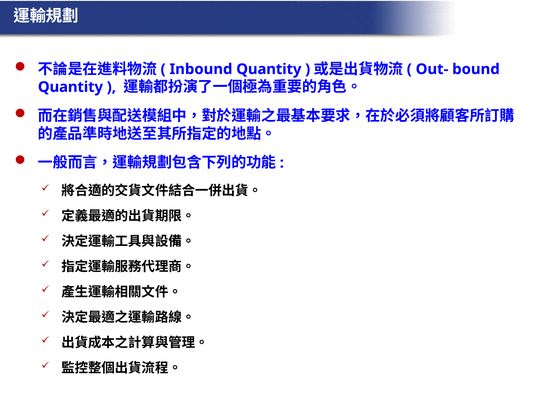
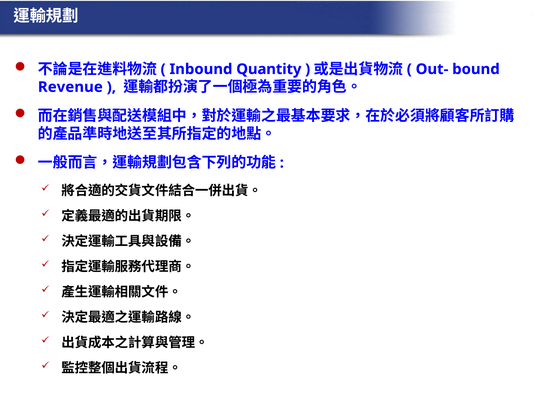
Quantity at (70, 87): Quantity -> Revenue
